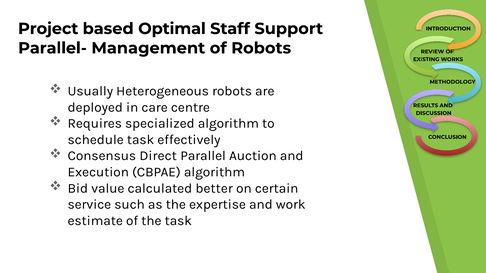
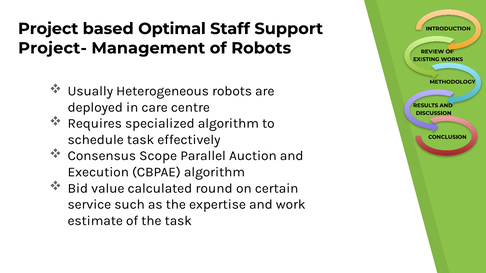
Parallel-: Parallel- -> Project-
Direct: Direct -> Scope
better: better -> round
